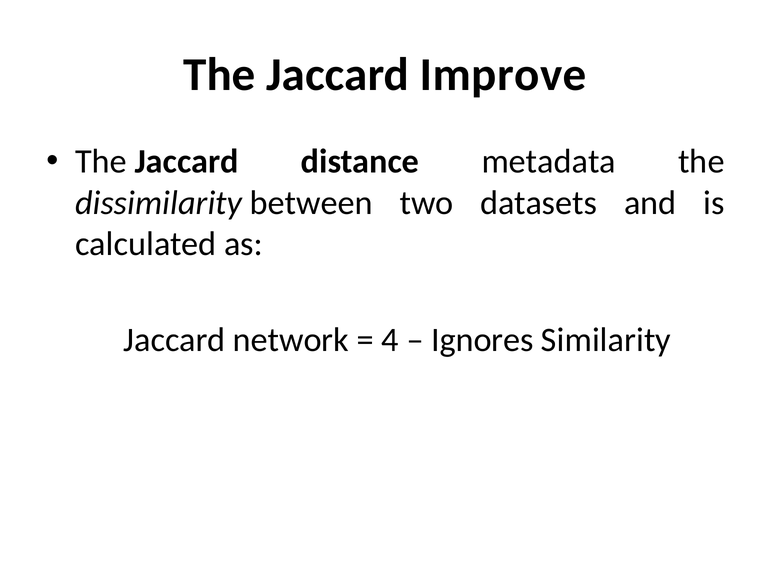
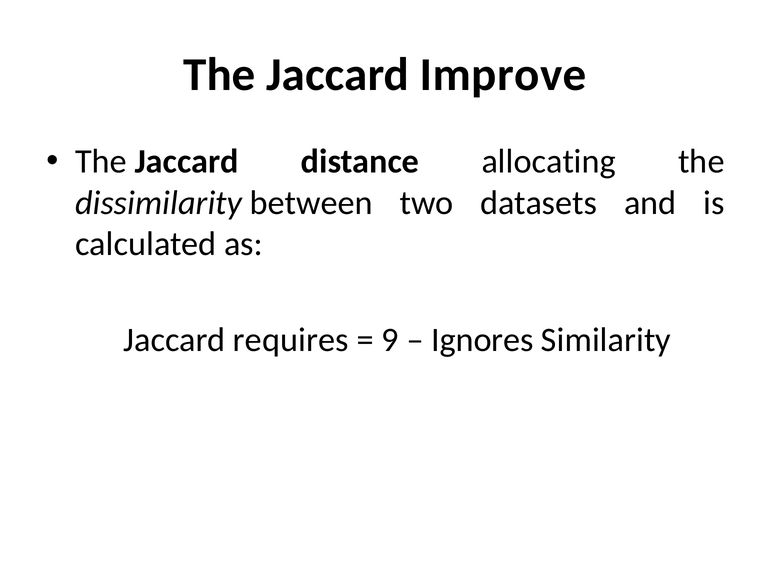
metadata: metadata -> allocating
network: network -> requires
4: 4 -> 9
